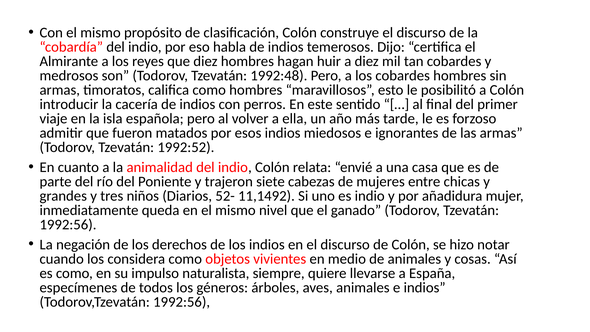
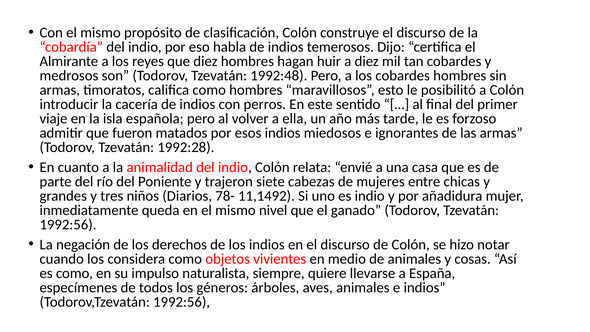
1992:52: 1992:52 -> 1992:28
52-: 52- -> 78-
